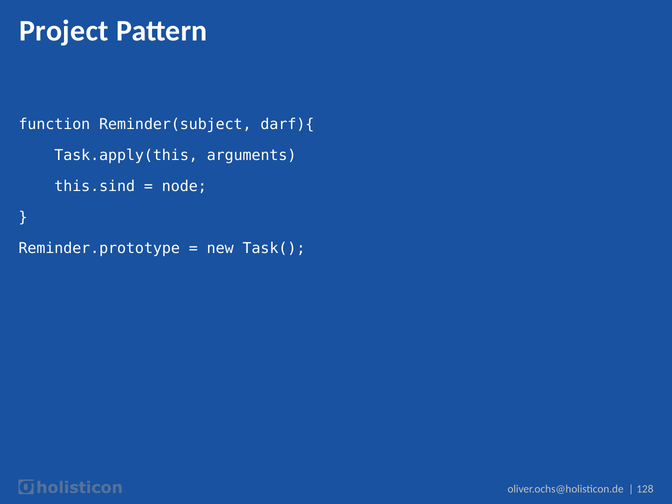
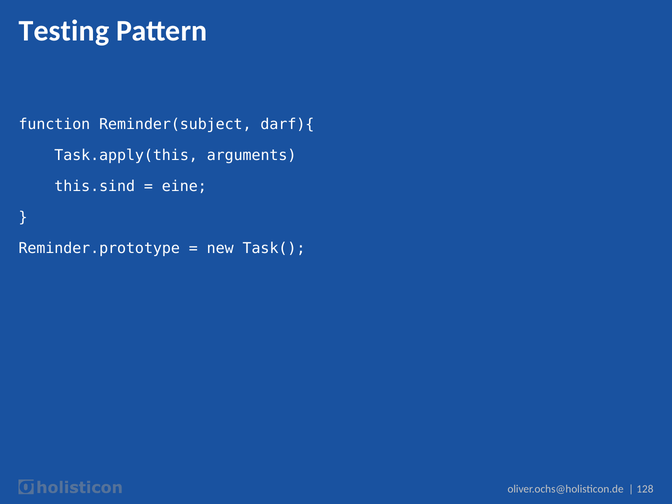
Project: Project -> Testing
node: node -> eine
